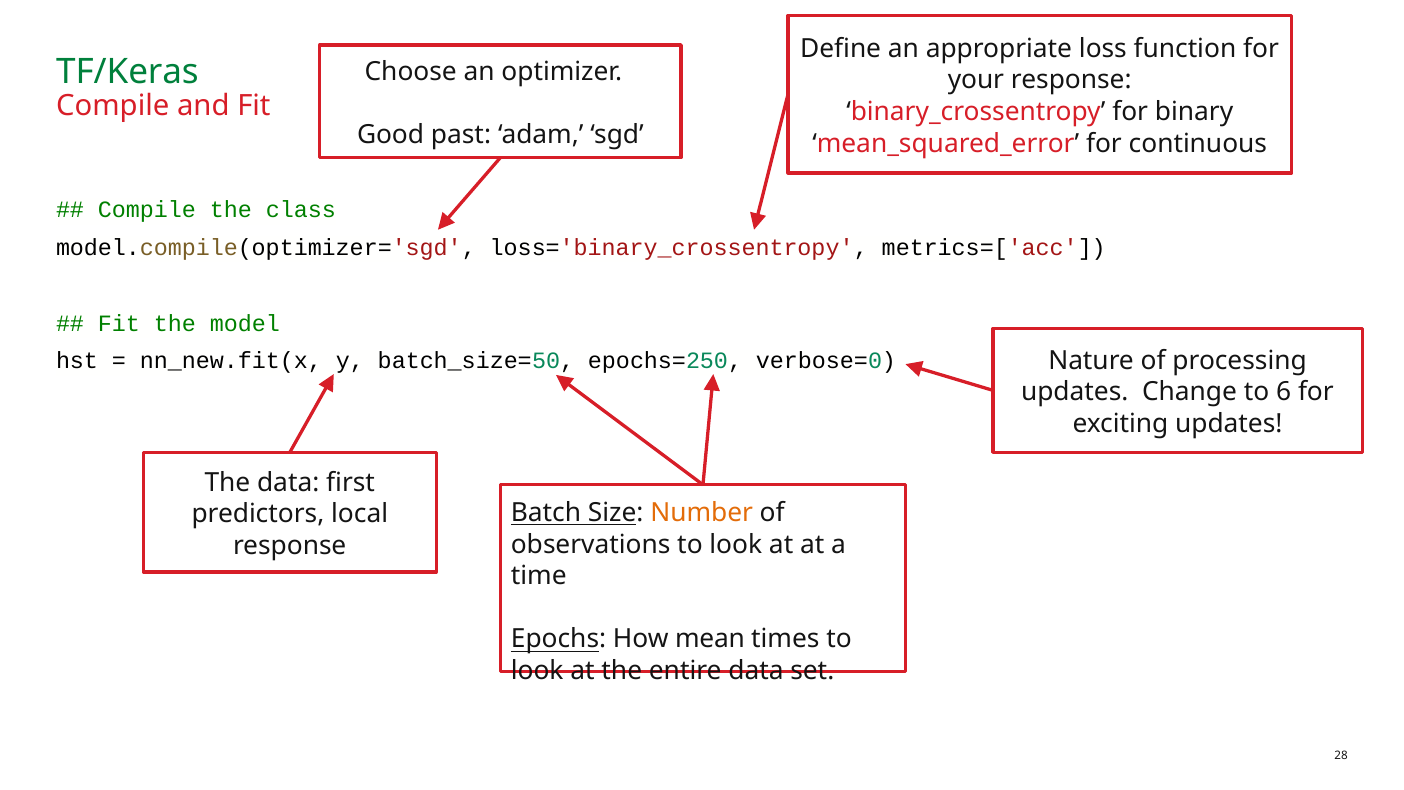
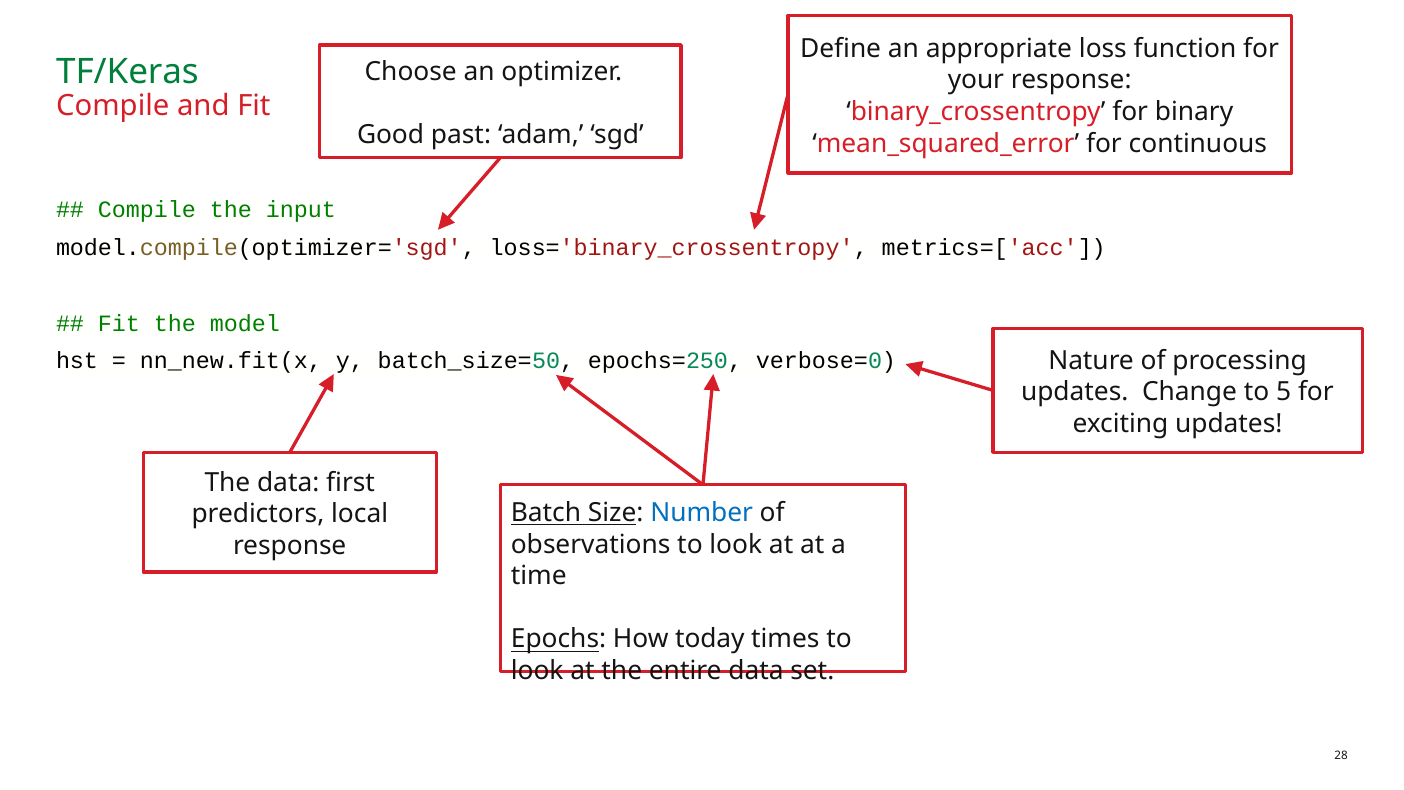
class: class -> input
6: 6 -> 5
Number colour: orange -> blue
mean: mean -> today
